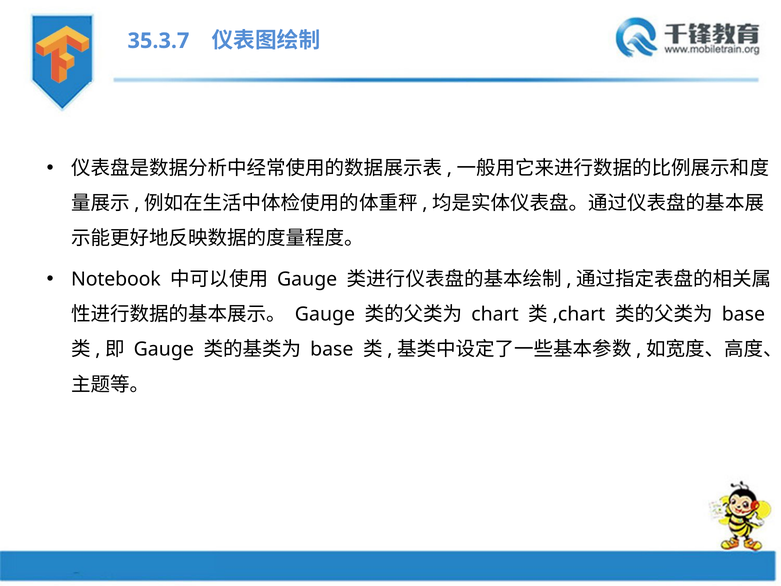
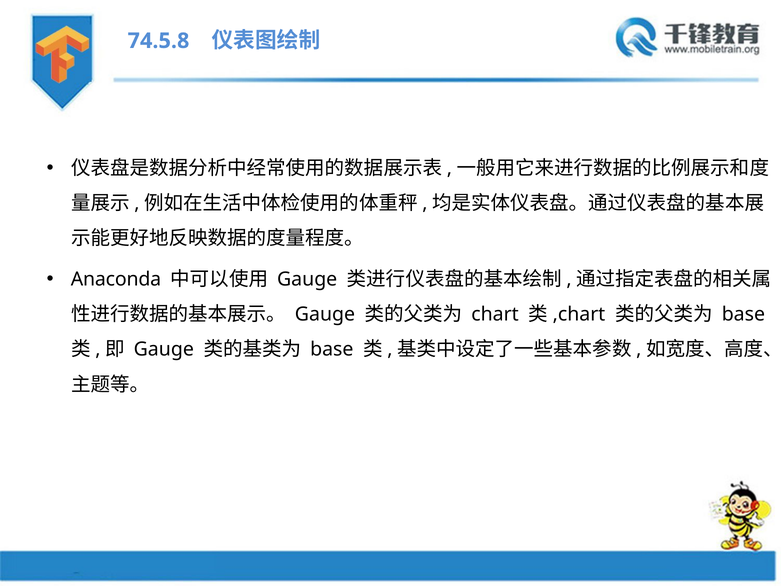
35.3.7: 35.3.7 -> 74.5.8
Notebook: Notebook -> Anaconda
